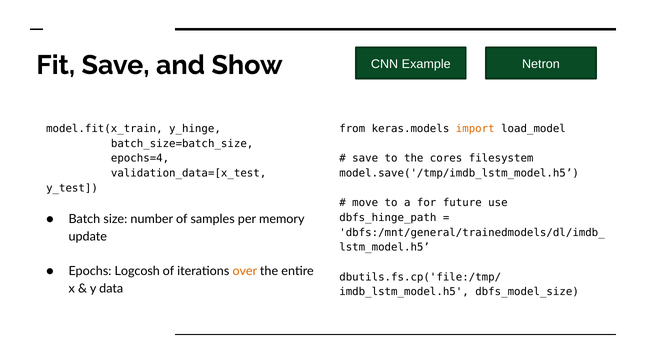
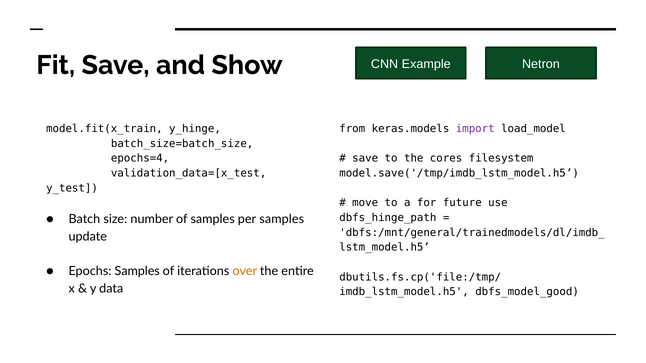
import colour: orange -> purple
per memory: memory -> samples
Epochs Logcosh: Logcosh -> Samples
dbfs_model_size: dbfs_model_size -> dbfs_model_good
